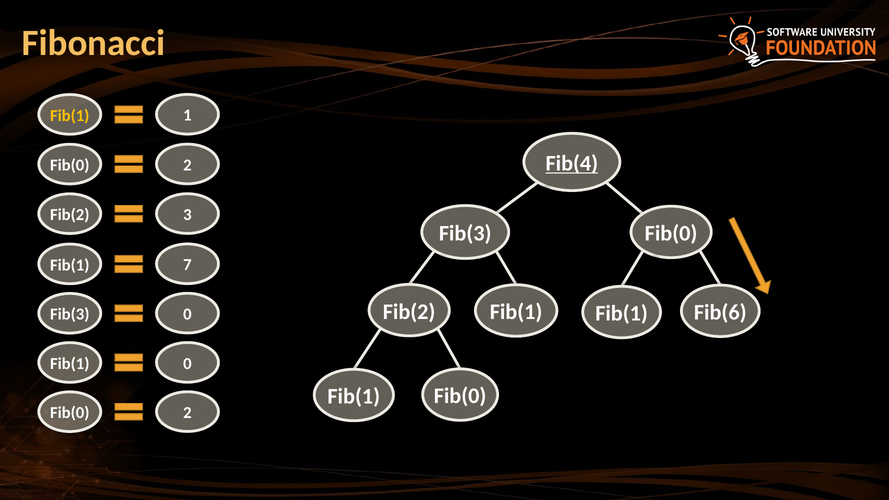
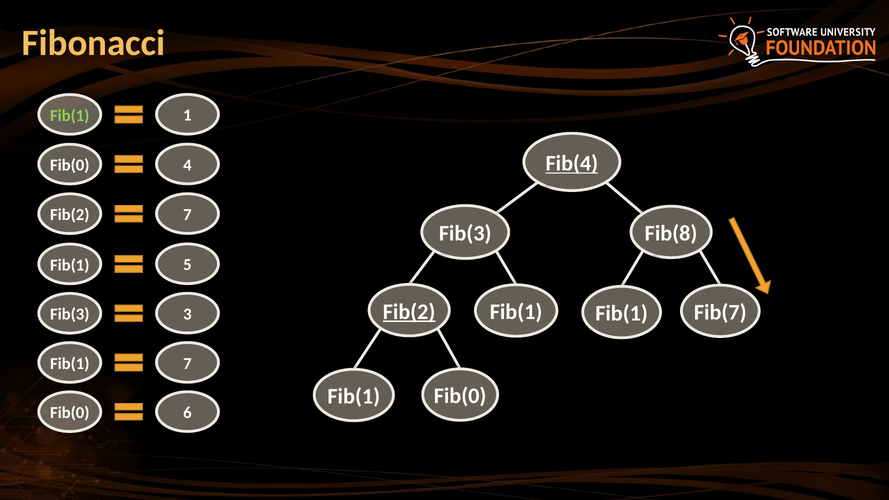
Fib(1 at (70, 116) colour: yellow -> light green
2 at (187, 165): 2 -> 4
Fib(2 3: 3 -> 7
Fib(3 Fib(0: Fib(0 -> Fib(8
7: 7 -> 5
Fib(2 at (409, 312) underline: none -> present
Fib(3 0: 0 -> 3
Fib(6: Fib(6 -> Fib(7
Fib(1 0: 0 -> 7
2 at (187, 413): 2 -> 6
